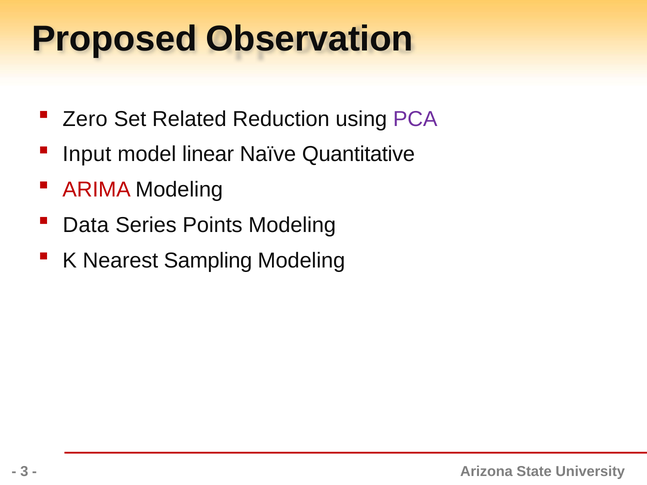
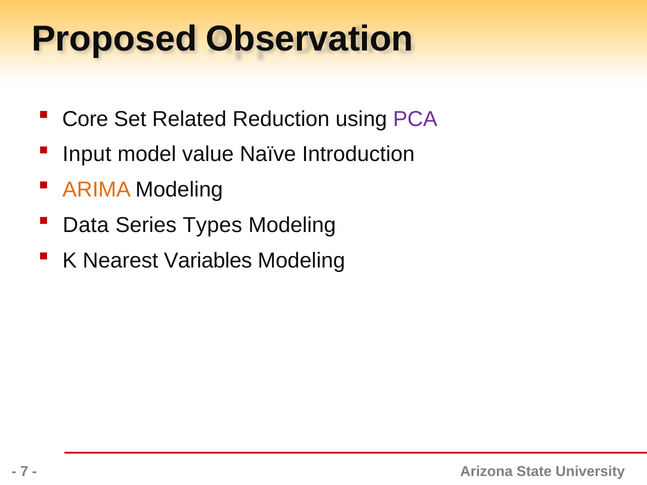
Zero: Zero -> Core
linear: linear -> value
Quantitative: Quantitative -> Introduction
ARIMA colour: red -> orange
Points: Points -> Types
Sampling: Sampling -> Variables
3: 3 -> 7
